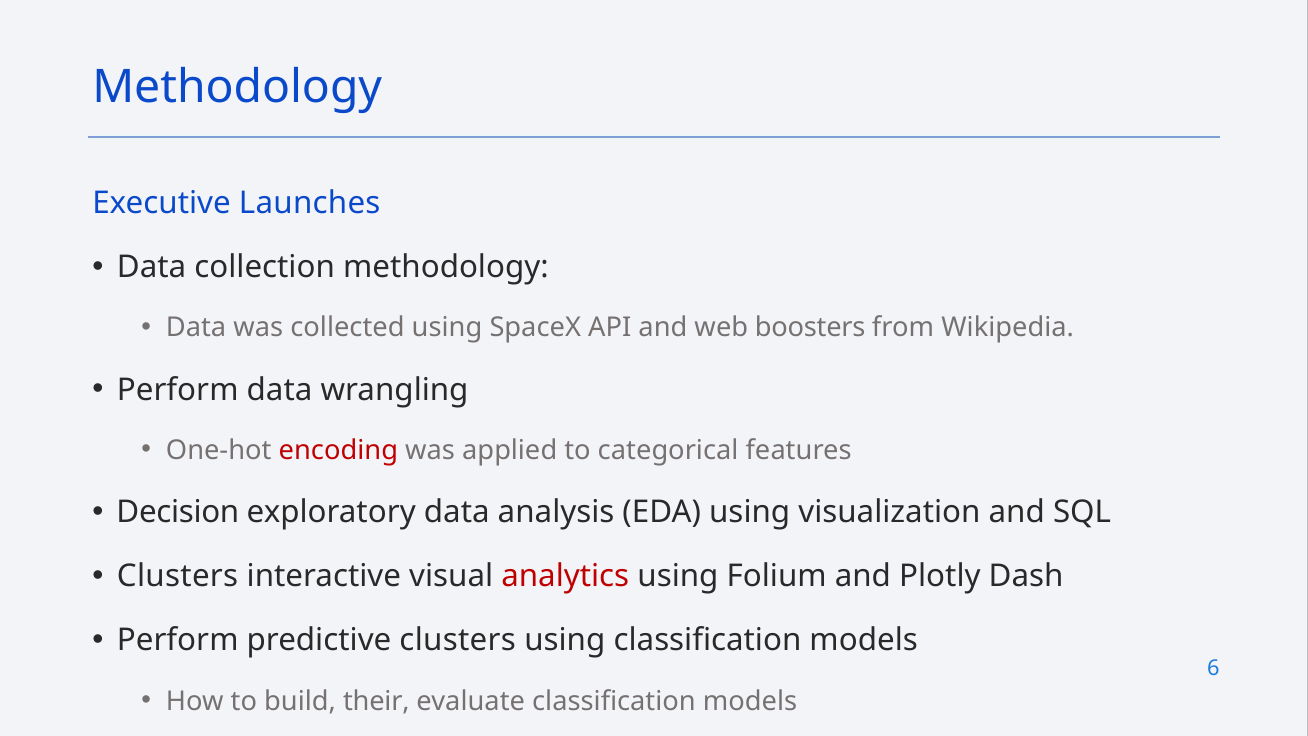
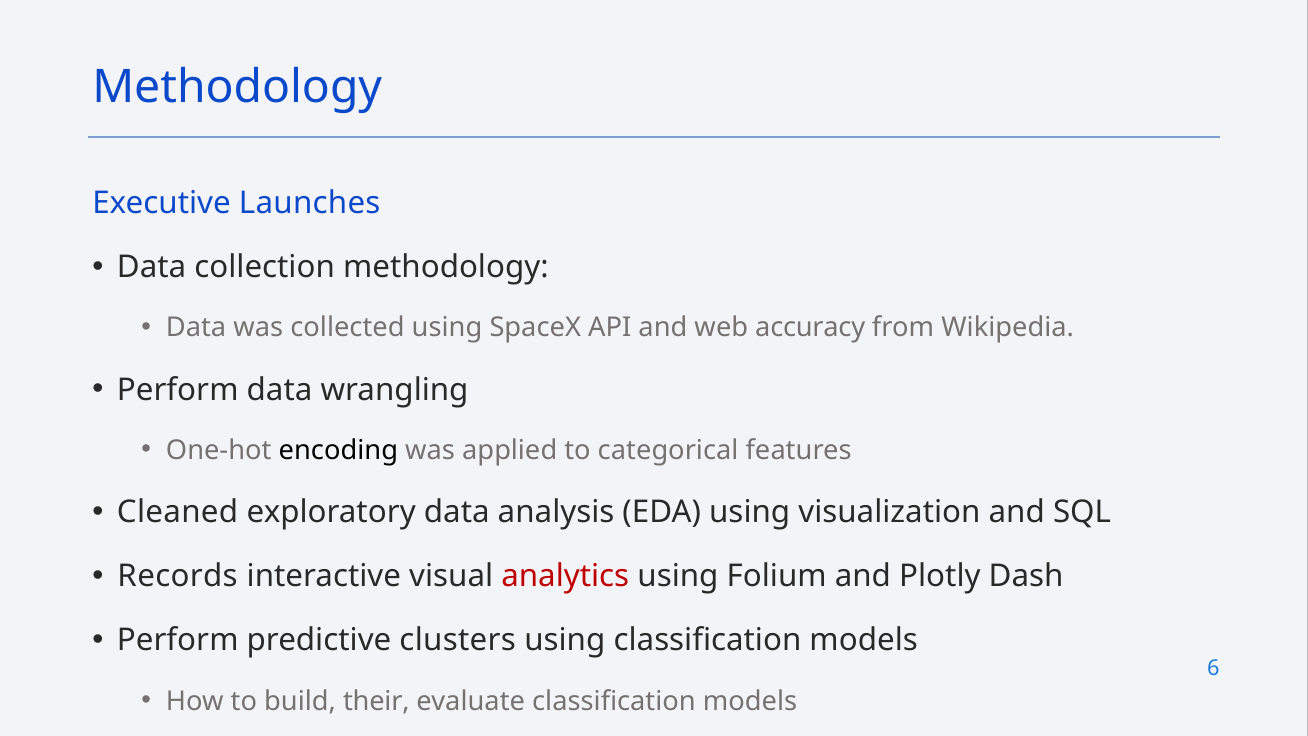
boosters: boosters -> accuracy
encoding colour: red -> black
Decision: Decision -> Cleaned
Clusters at (178, 576): Clusters -> Records
